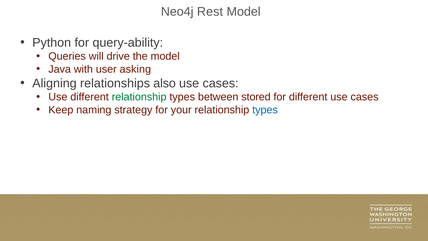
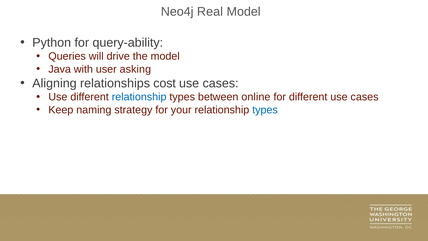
Rest: Rest -> Real
also: also -> cost
relationship at (139, 97) colour: green -> blue
stored: stored -> online
